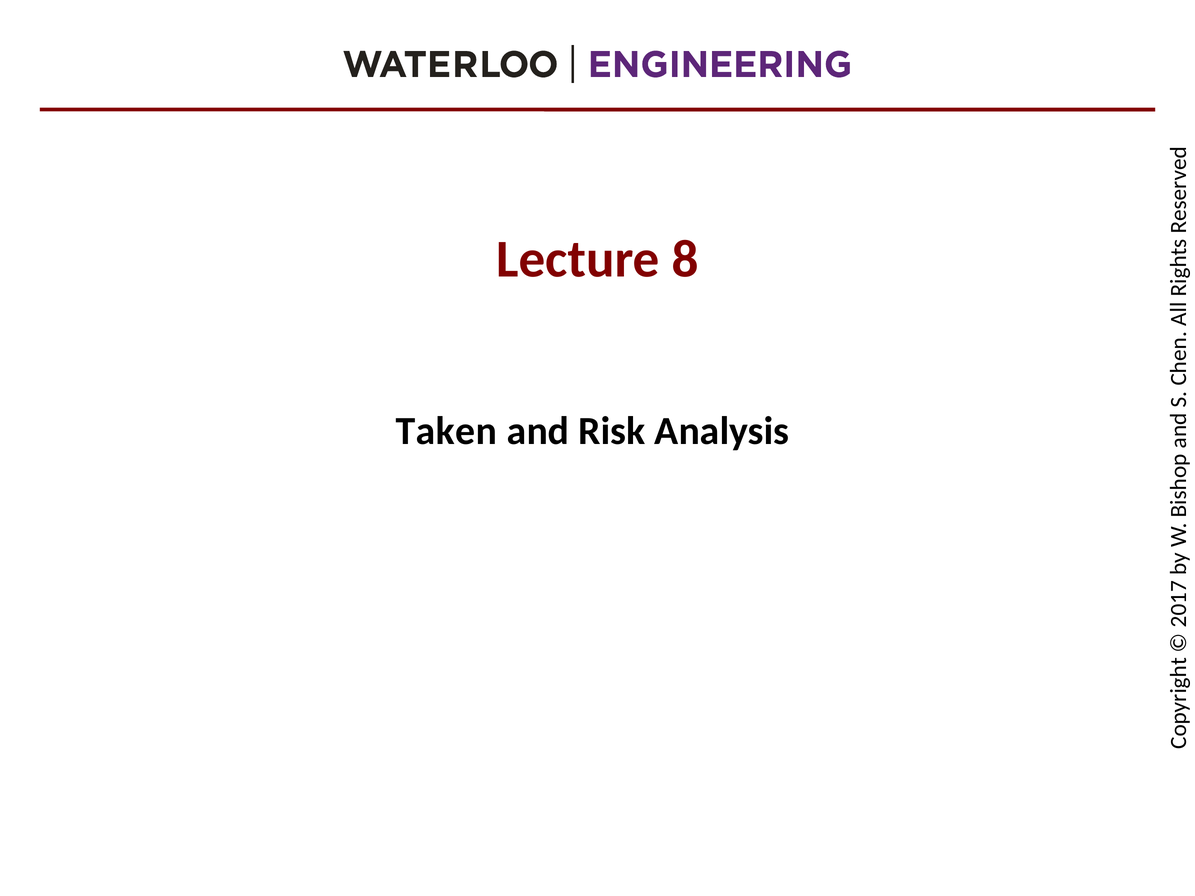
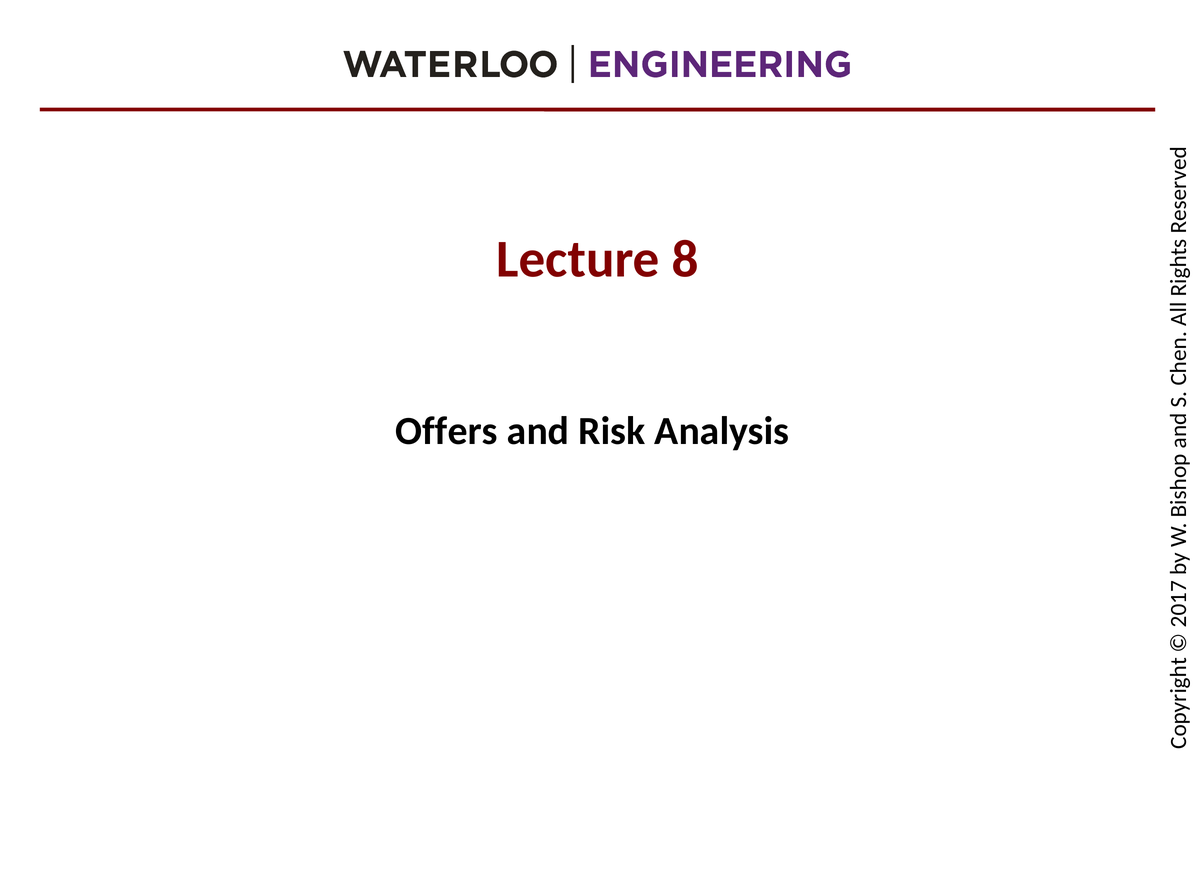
Taken: Taken -> Offers
